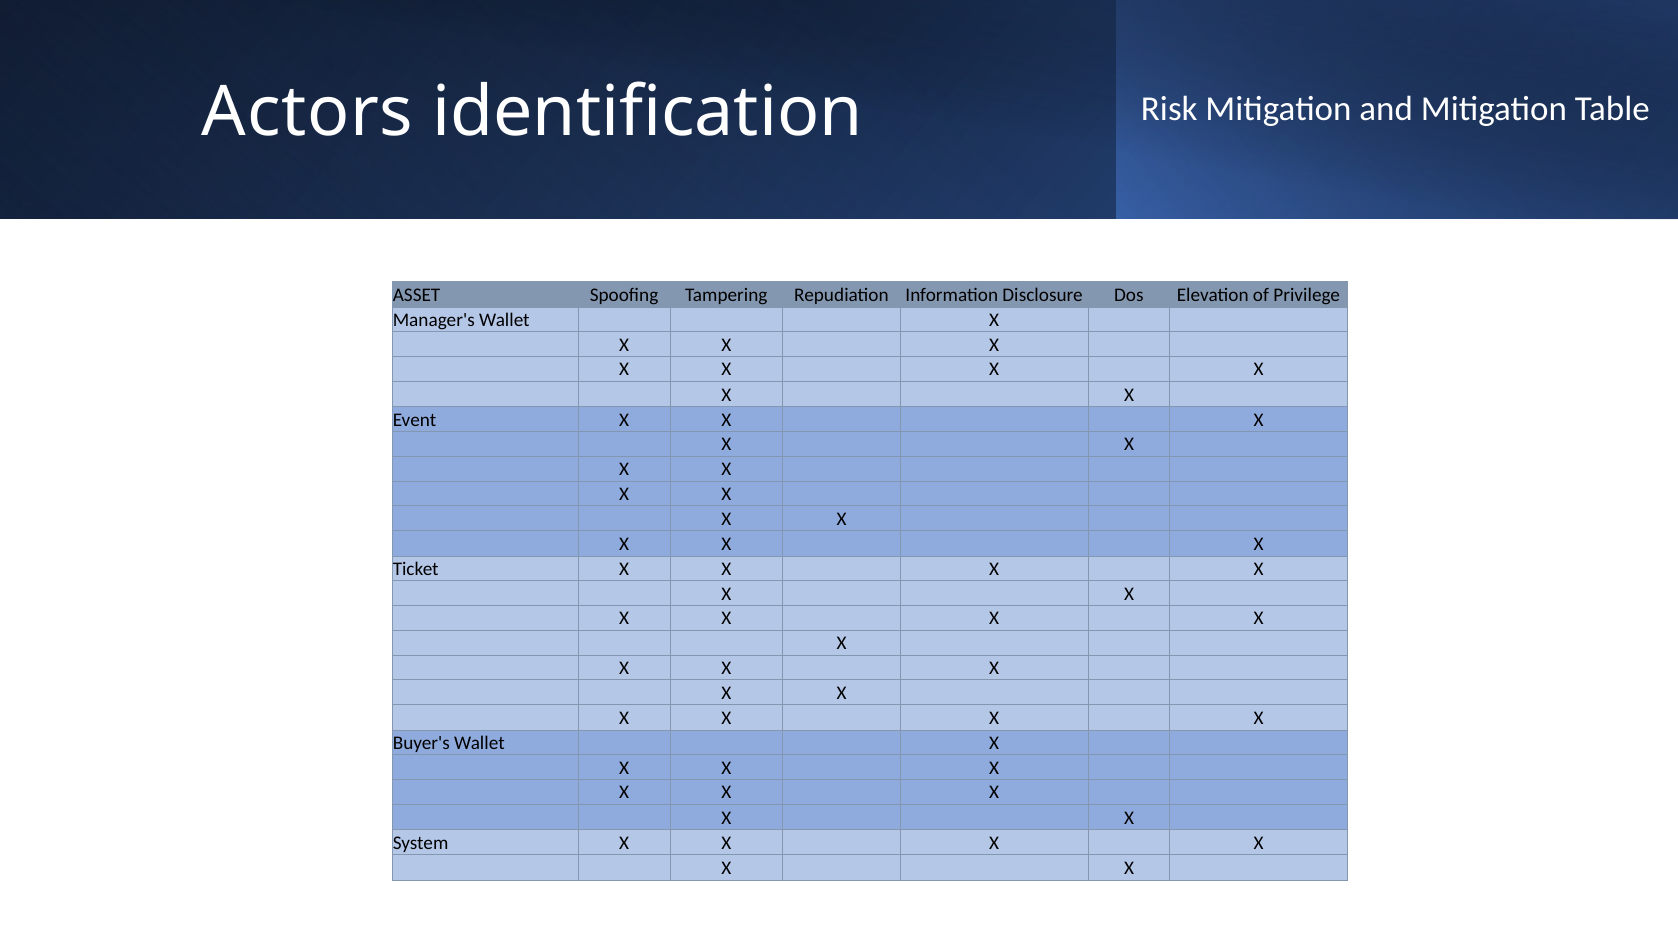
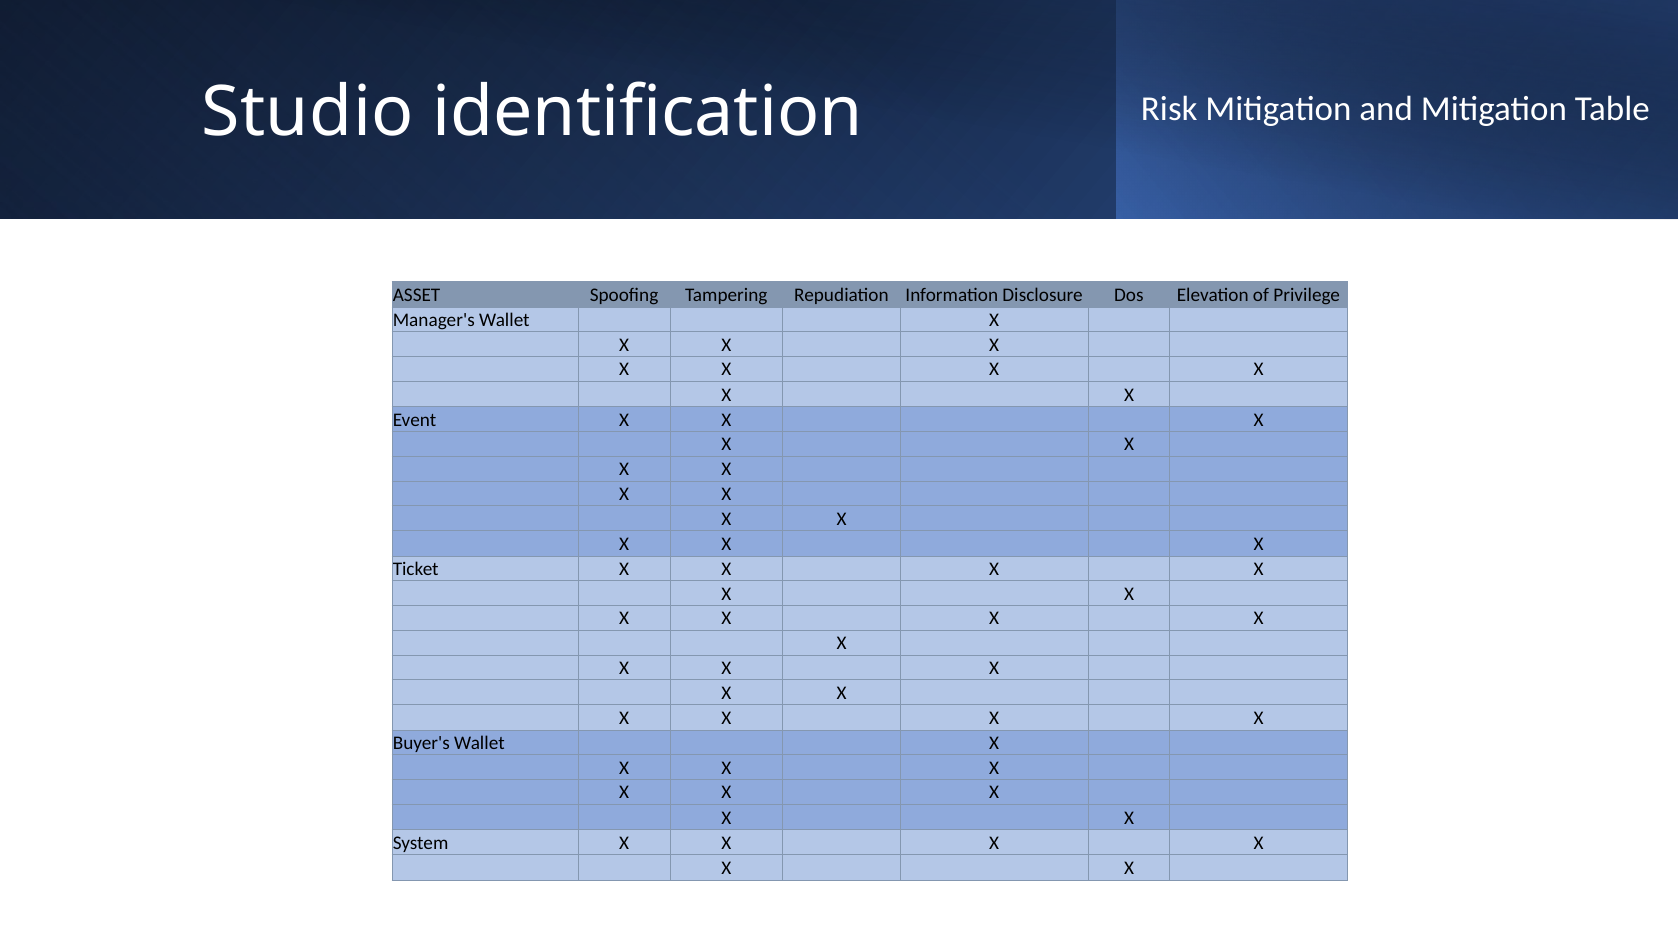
Actors: Actors -> Studio
